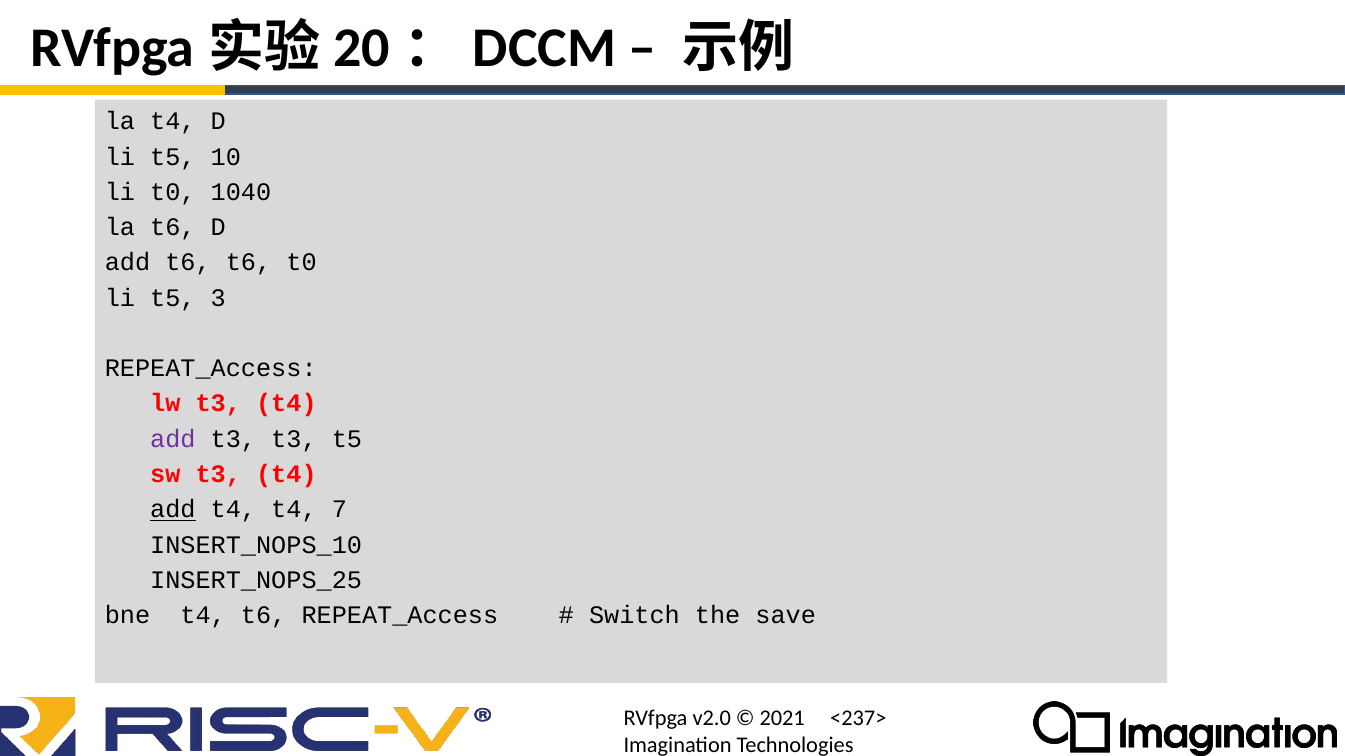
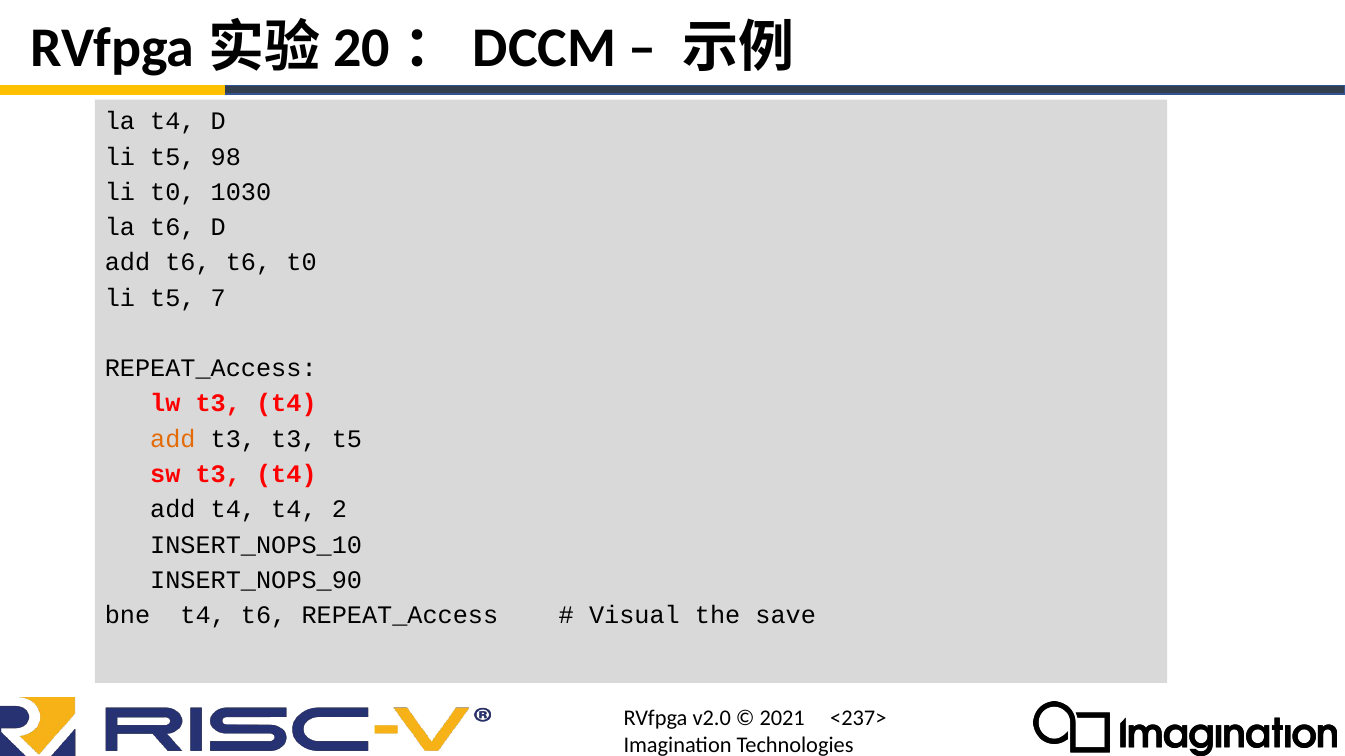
10: 10 -> 98
1040: 1040 -> 1030
3: 3 -> 7
add at (173, 439) colour: purple -> orange
add at (173, 510) underline: present -> none
7: 7 -> 2
INSERT_NOPS_25: INSERT_NOPS_25 -> INSERT_NOPS_90
Switch: Switch -> Visual
